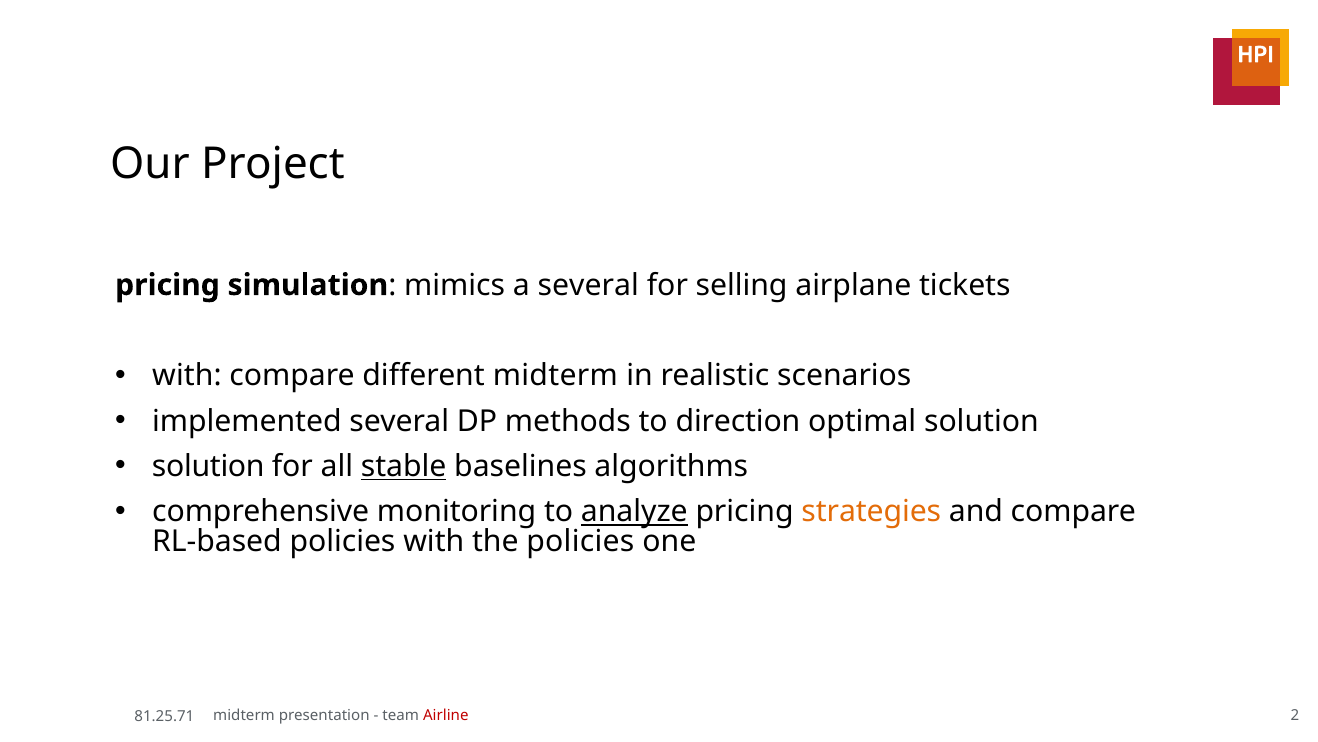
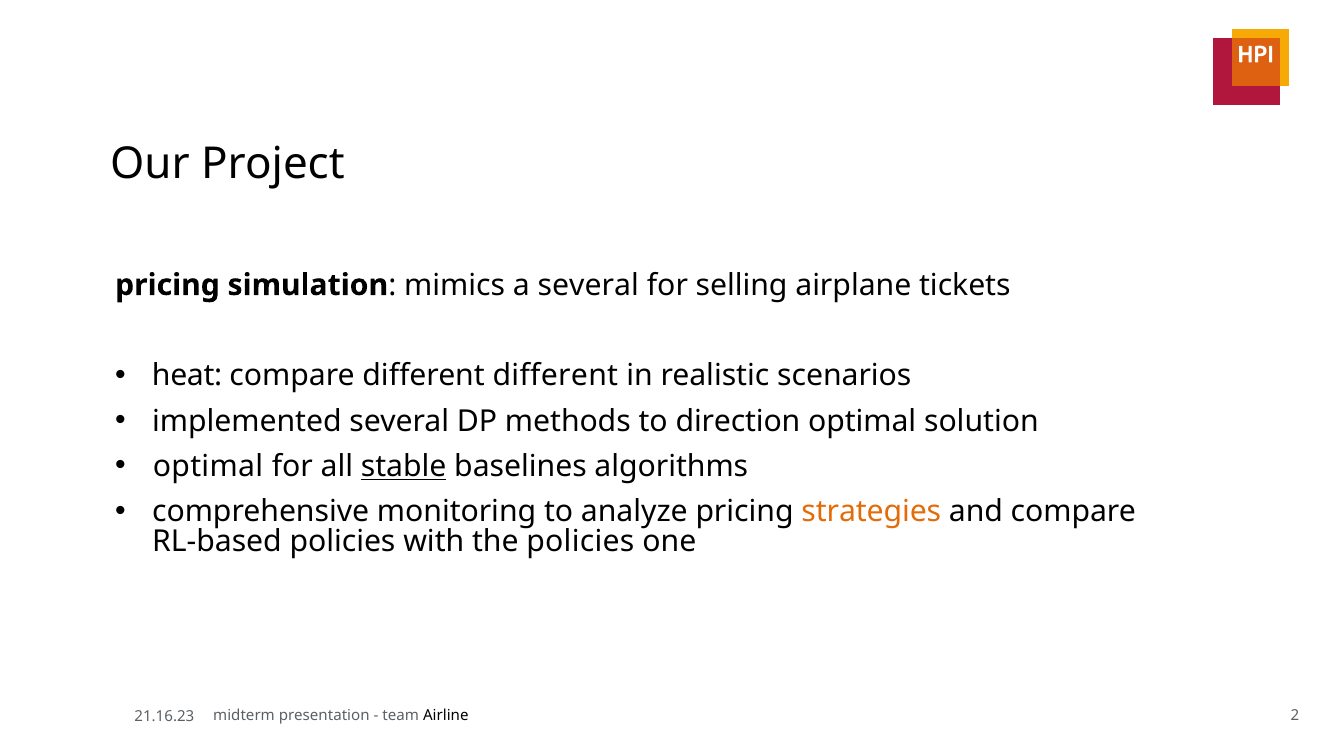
with at (187, 375): with -> heat
different midterm: midterm -> different
solution at (208, 466): solution -> optimal
analyze underline: present -> none
Airline colour: red -> black
81.25.71: 81.25.71 -> 21.16.23
